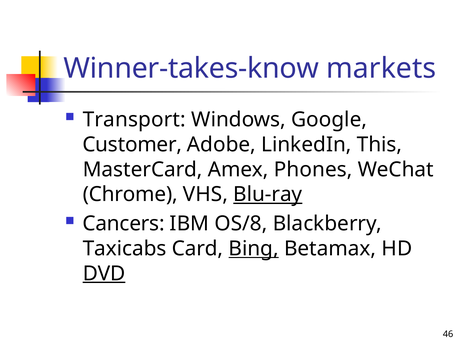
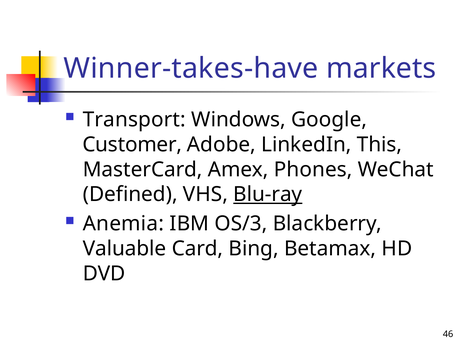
Winner-takes-know: Winner-takes-know -> Winner-takes-have
Chrome: Chrome -> Defined
Cancers: Cancers -> Anemia
OS/8: OS/8 -> OS/3
Taxicabs: Taxicabs -> Valuable
Bing underline: present -> none
DVD underline: present -> none
